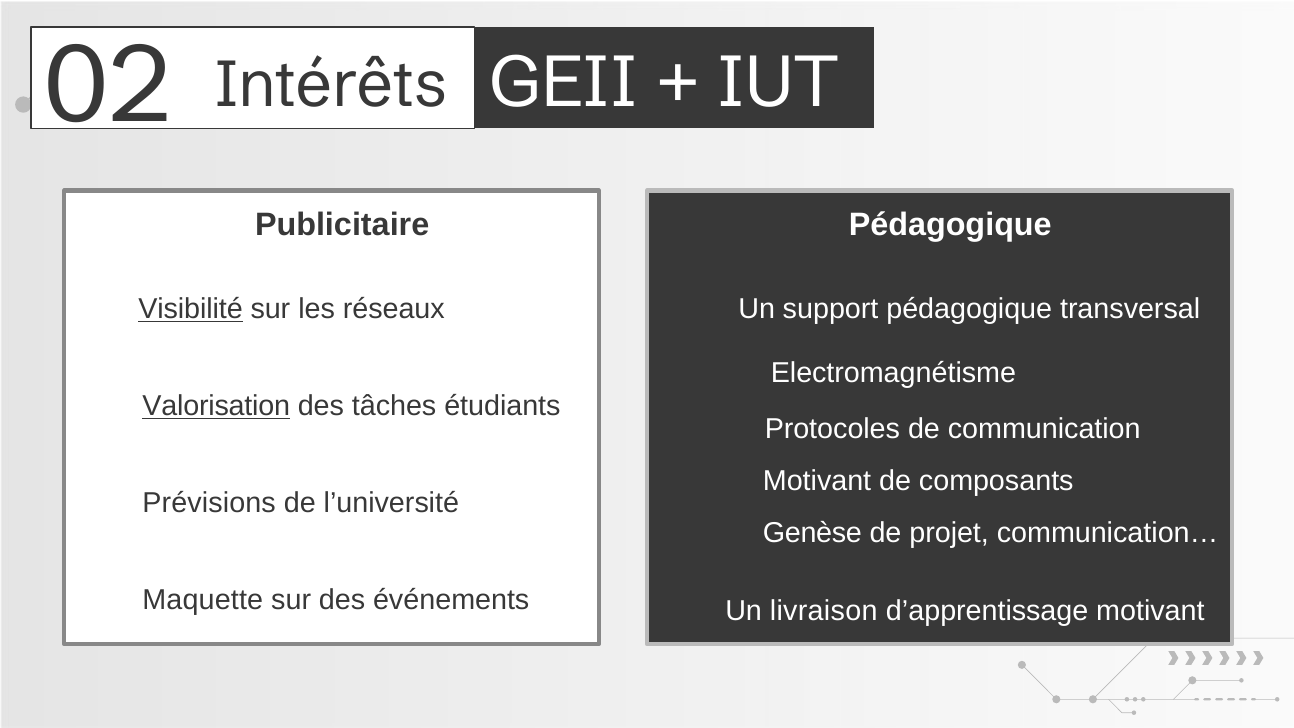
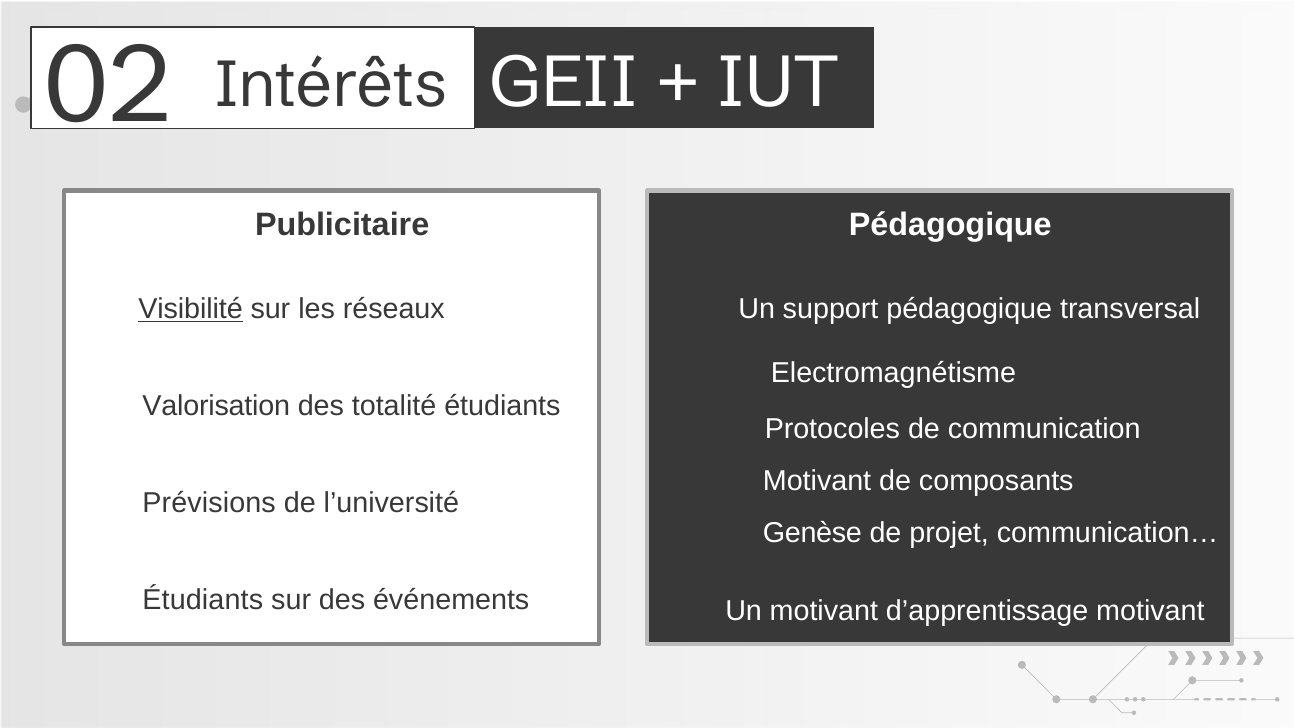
Valorisation underline: present -> none
tâches: tâches -> totalité
Maquette at (203, 600): Maquette -> Étudiants
Un livraison: livraison -> motivant
